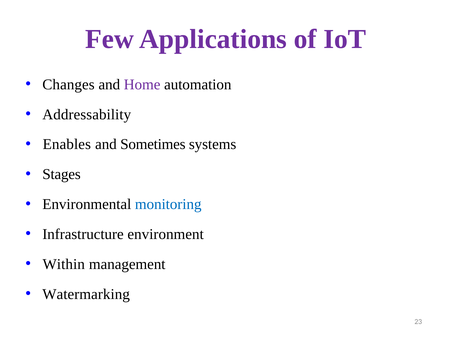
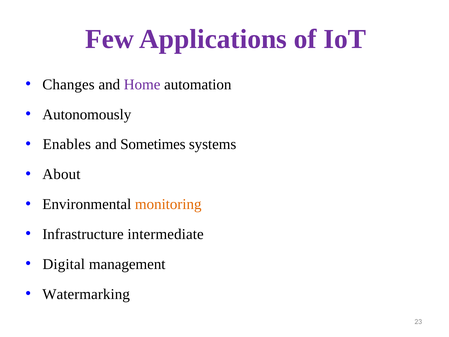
Addressability: Addressability -> Autonomously
Stages: Stages -> About
monitoring colour: blue -> orange
environment: environment -> intermediate
Within: Within -> Digital
